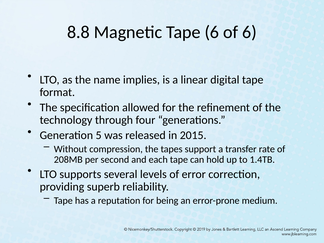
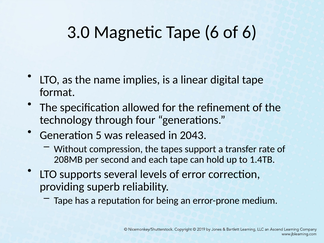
8.8: 8.8 -> 3.0
2015: 2015 -> 2043
